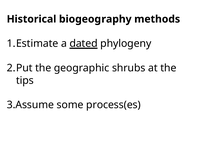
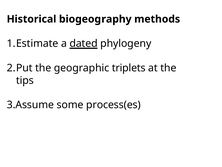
shrubs: shrubs -> triplets
